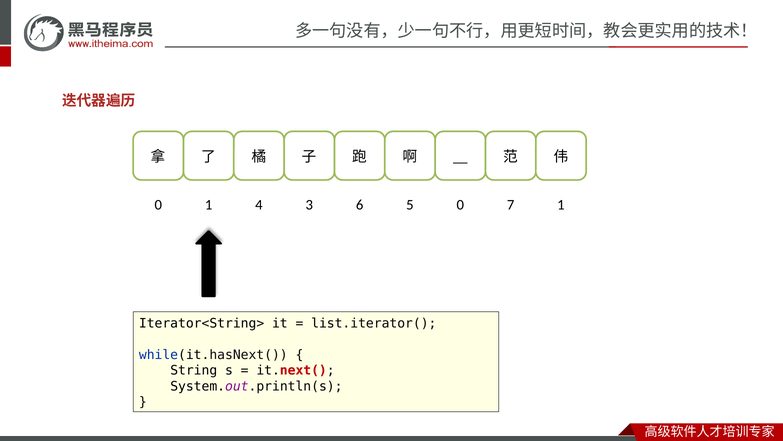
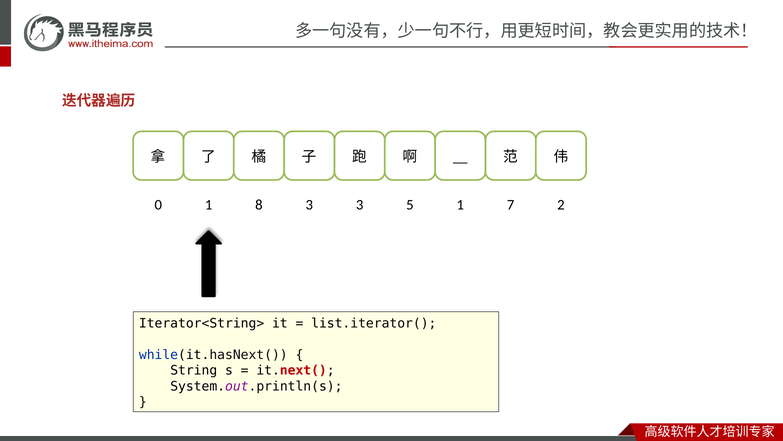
4: 4 -> 8
3 6: 6 -> 3
5 0: 0 -> 1
7 1: 1 -> 2
